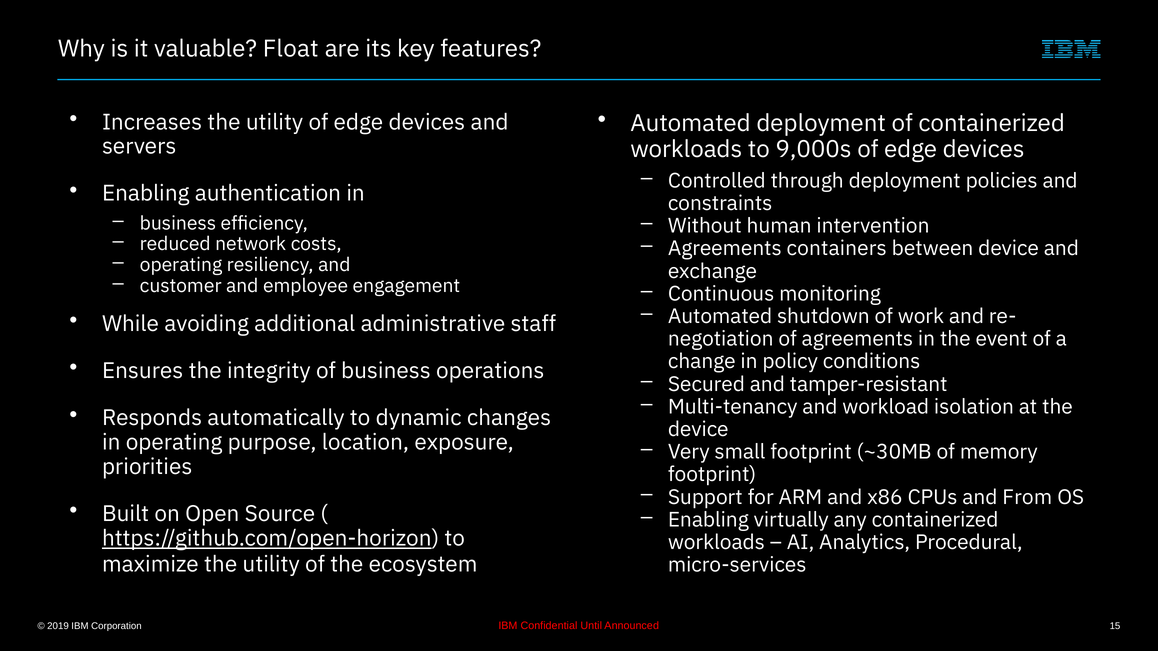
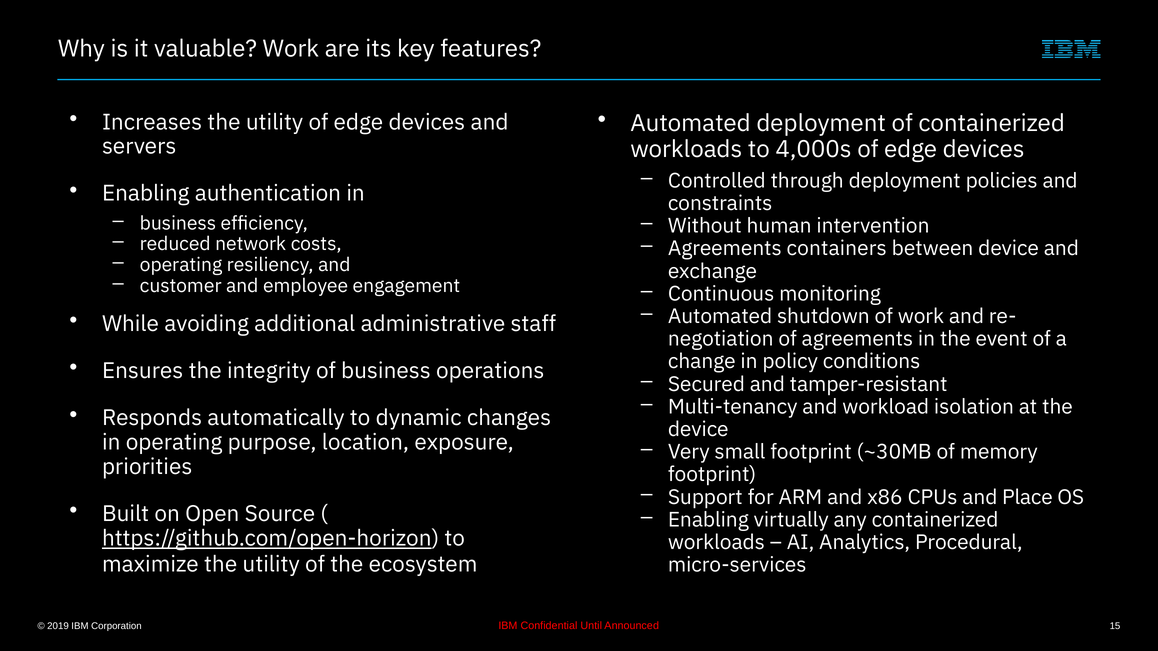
valuable Float: Float -> Work
9,000s: 9,000s -> 4,000s
From: From -> Place
